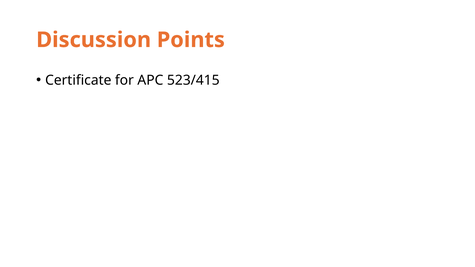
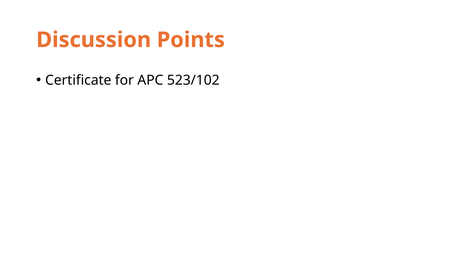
523/415: 523/415 -> 523/102
